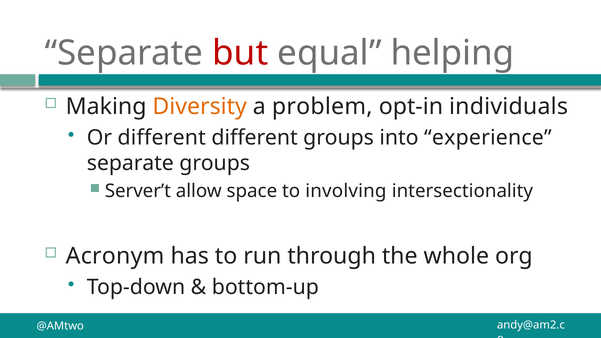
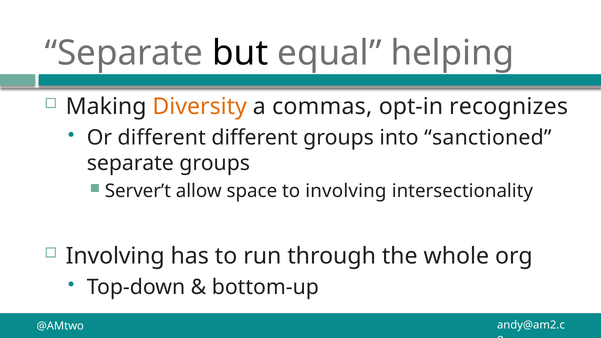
but colour: red -> black
problem: problem -> commas
individuals: individuals -> recognizes
experience: experience -> sanctioned
Acronym at (115, 256): Acronym -> Involving
